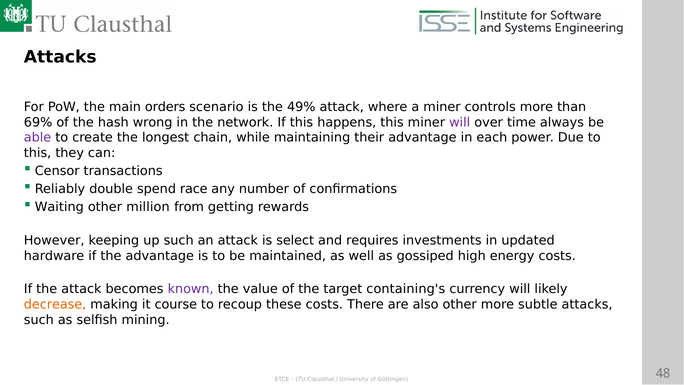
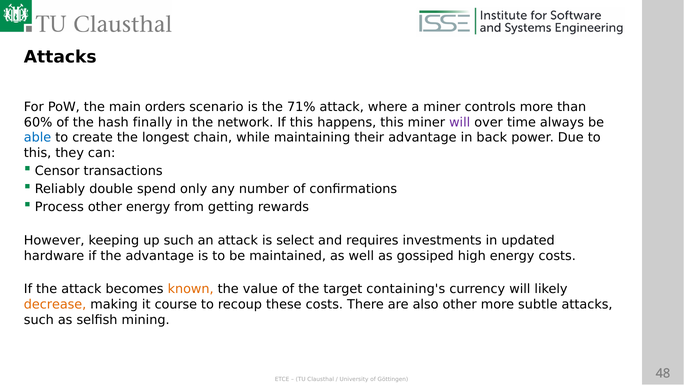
49%: 49% -> 71%
69%: 69% -> 60%
wrong: wrong -> finally
able colour: purple -> blue
each: each -> back
race: race -> only
Waiting: Waiting -> Process
other million: million -> energy
known colour: purple -> orange
